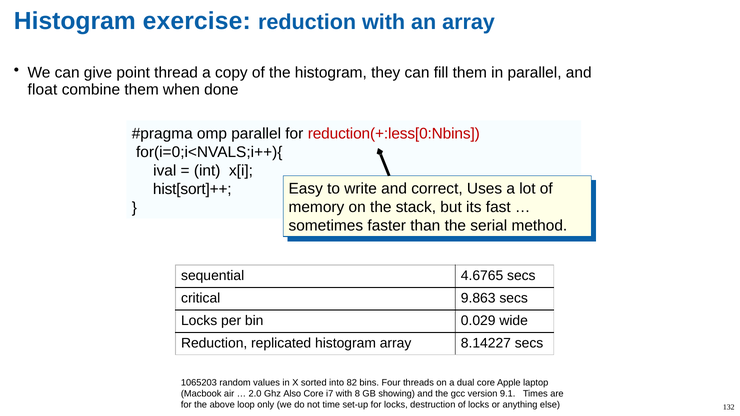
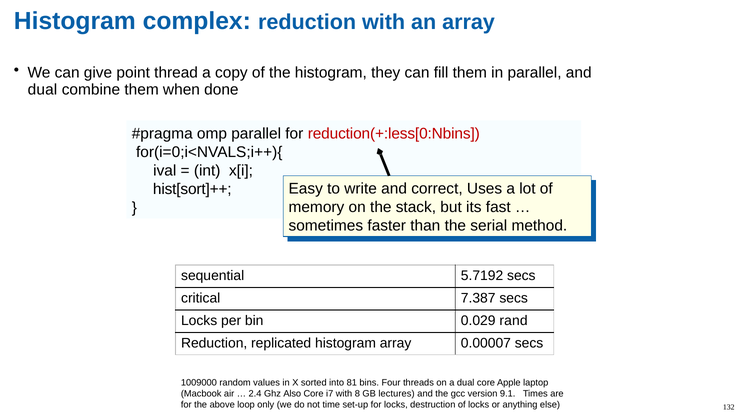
exercise: exercise -> complex
float at (42, 90): float -> dual
4.6765: 4.6765 -> 5.7192
9.863: 9.863 -> 7.387
wide: wide -> rand
8.14227: 8.14227 -> 0.00007
1065203: 1065203 -> 1009000
82: 82 -> 81
2.0: 2.0 -> 2.4
showing: showing -> lectures
